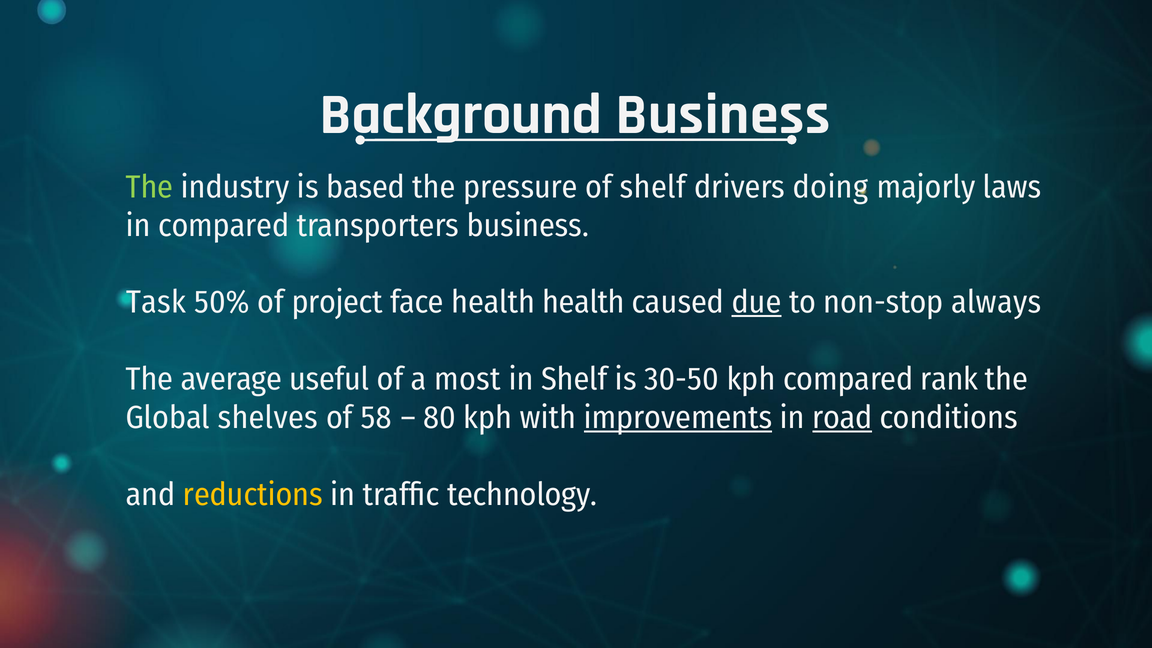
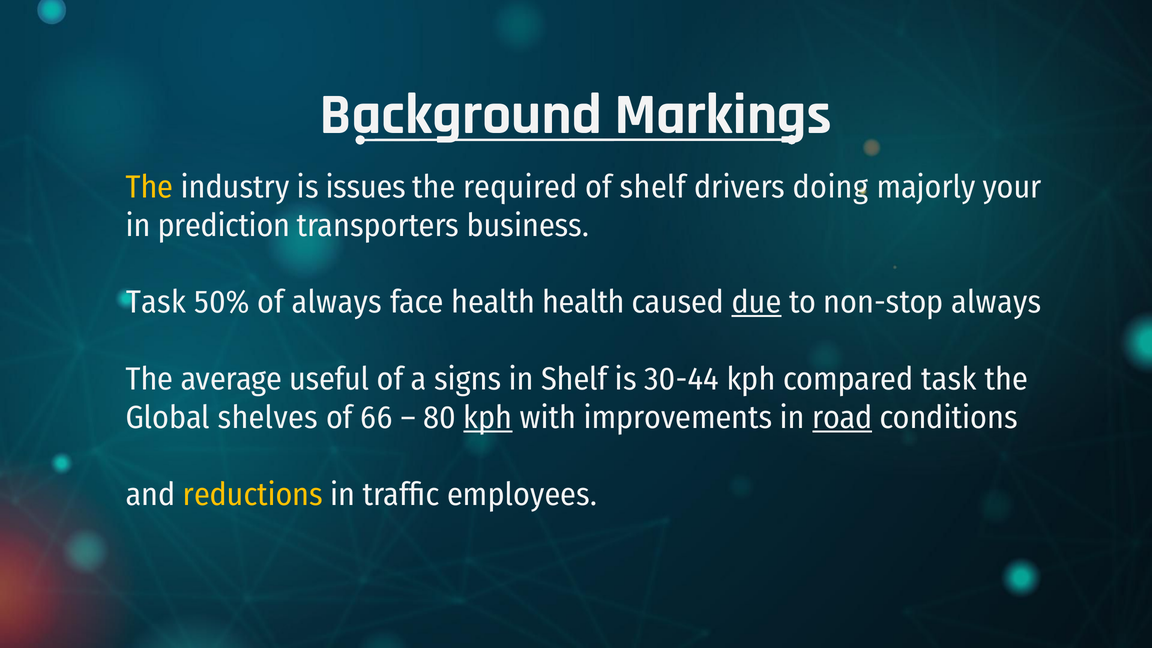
Background Business: Business -> Markings
The at (149, 187) colour: light green -> yellow
based: based -> issues
pressure: pressure -> required
laws: laws -> your
in compared: compared -> prediction
of project: project -> always
most: most -> signs
30-50: 30-50 -> 30-44
compared rank: rank -> task
58: 58 -> 66
kph at (488, 418) underline: none -> present
improvements underline: present -> none
technology: technology -> employees
